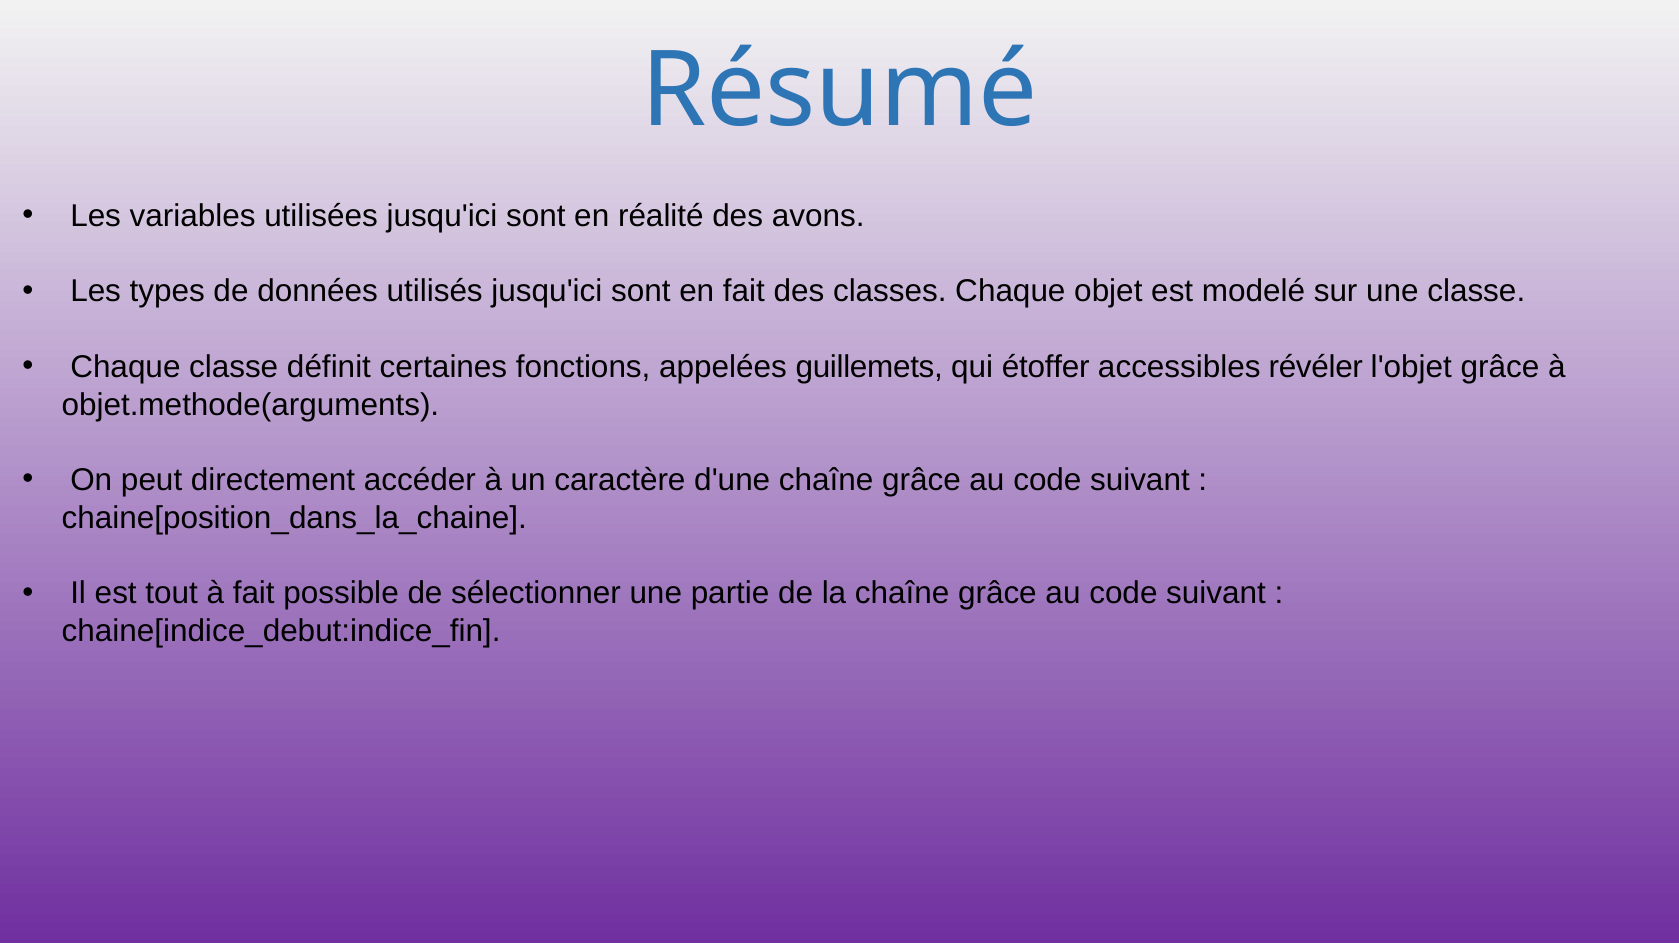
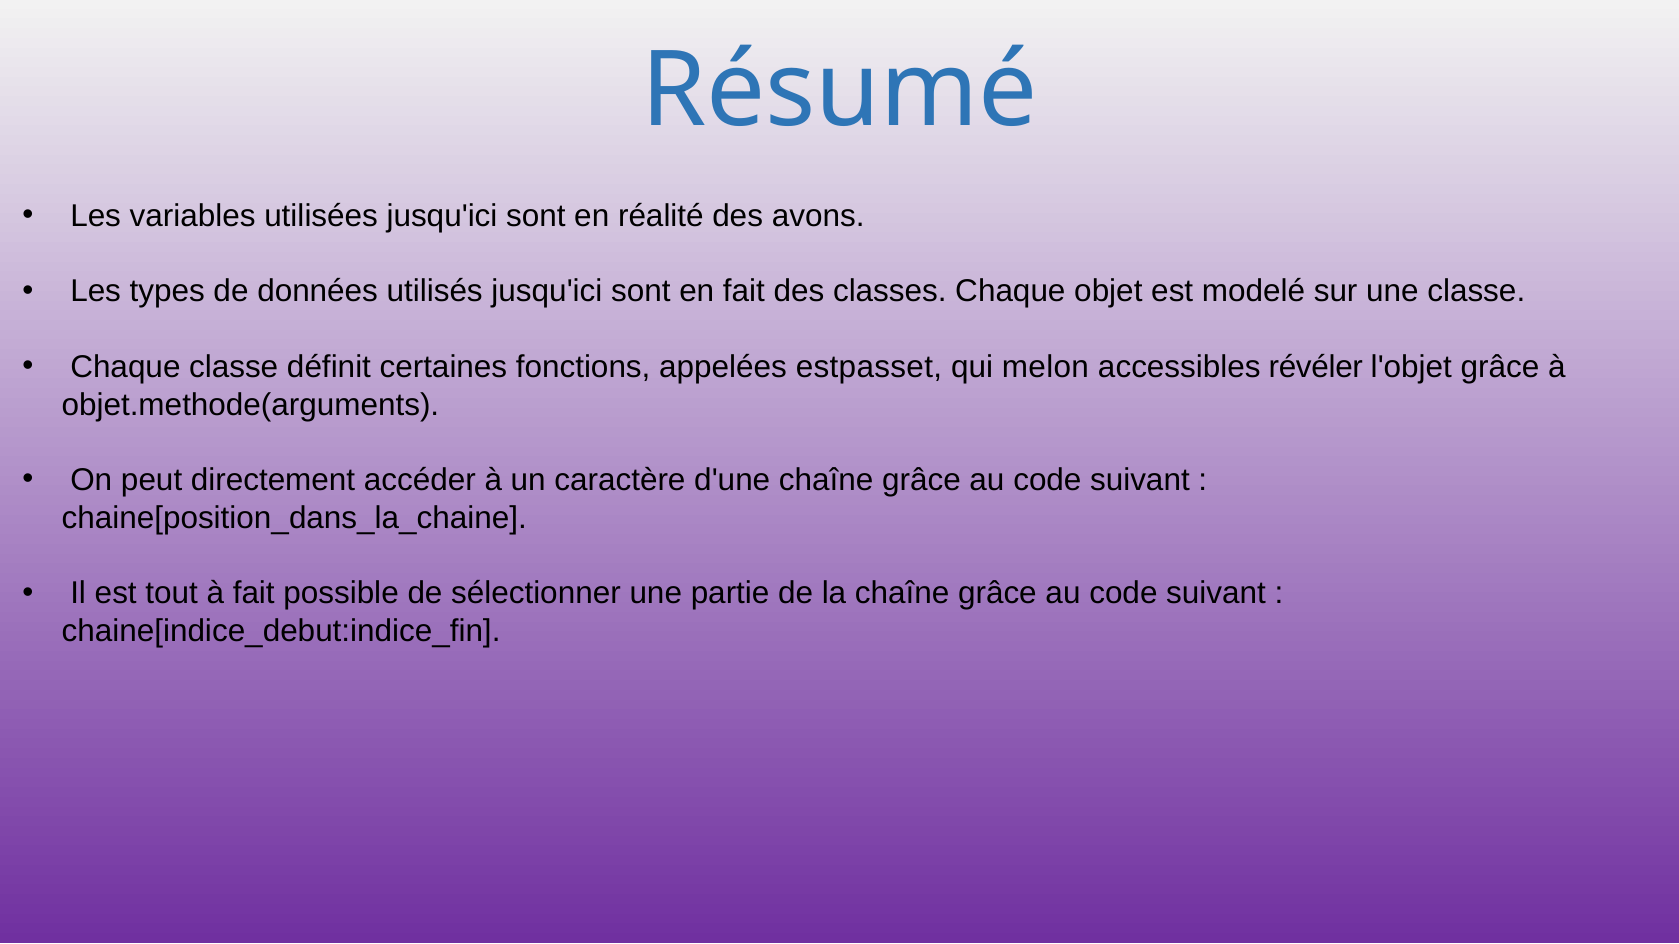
guillemets: guillemets -> estpasset
étoffer: étoffer -> melon
